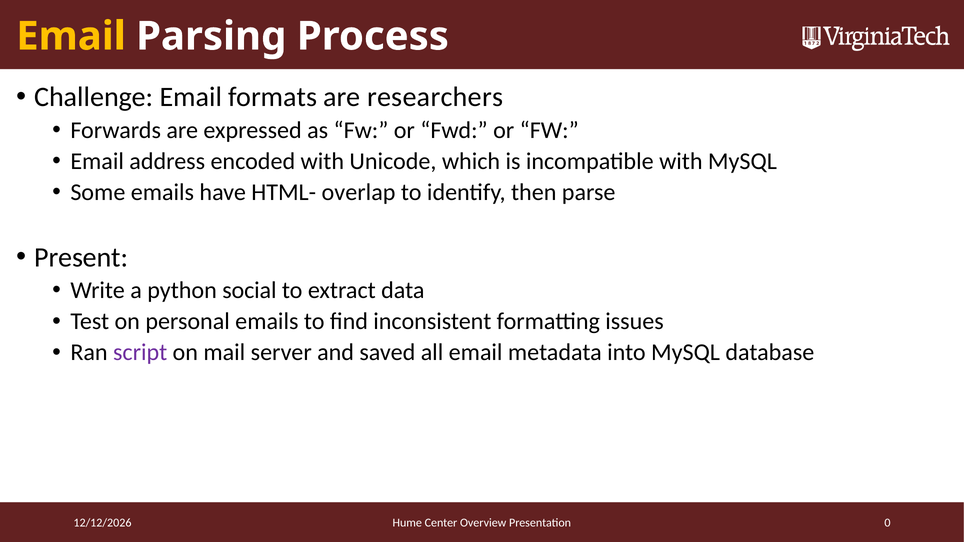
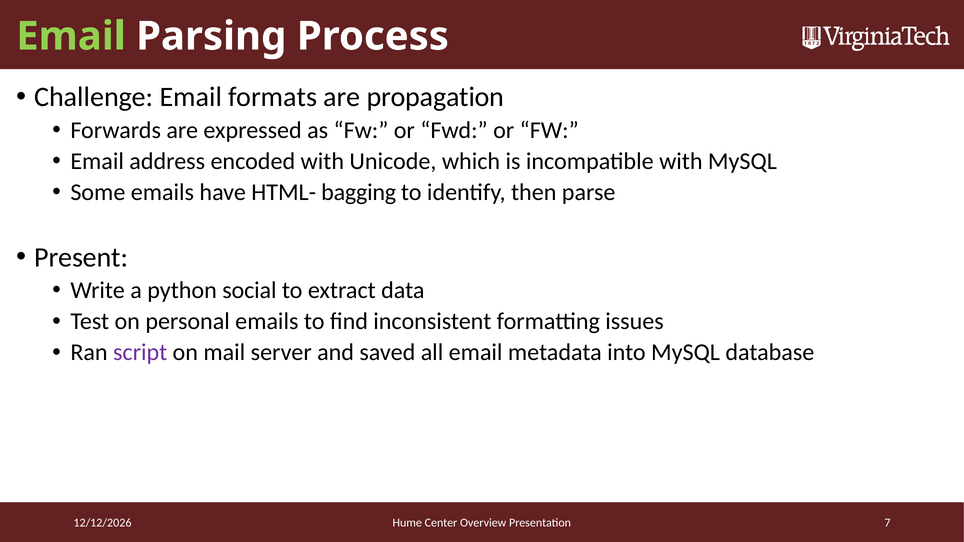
Email at (71, 36) colour: yellow -> light green
researchers: researchers -> propagation
overlap: overlap -> bagging
0: 0 -> 7
